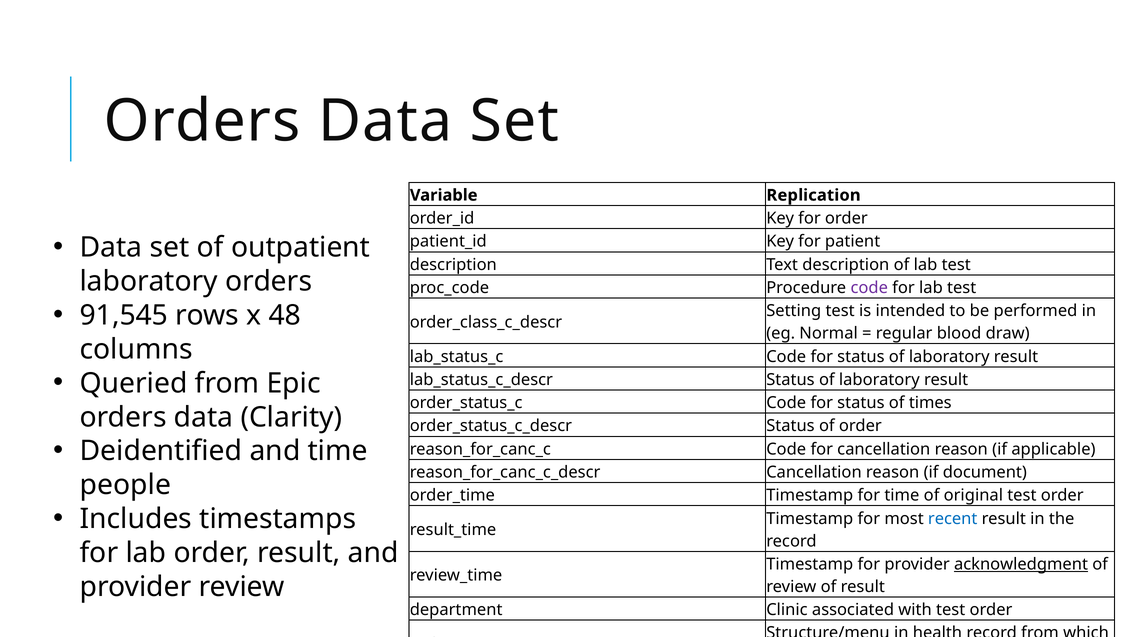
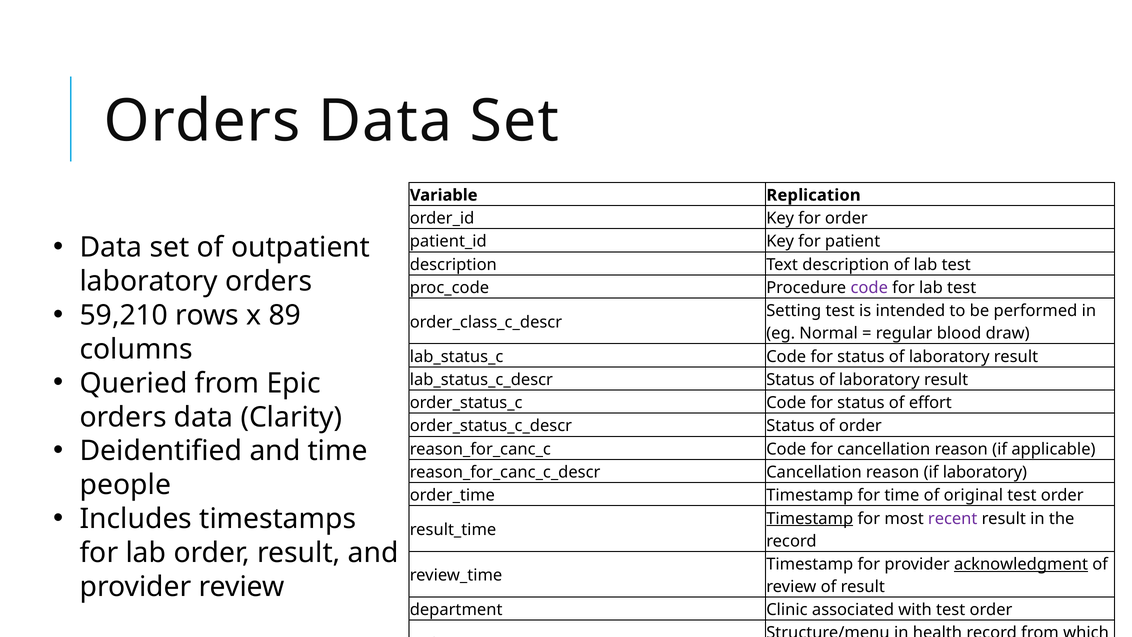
91,545: 91,545 -> 59,210
48: 48 -> 89
times: times -> effort
if document: document -> laboratory
Timestamp at (810, 518) underline: none -> present
recent colour: blue -> purple
